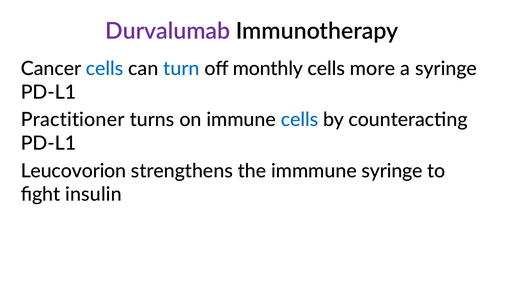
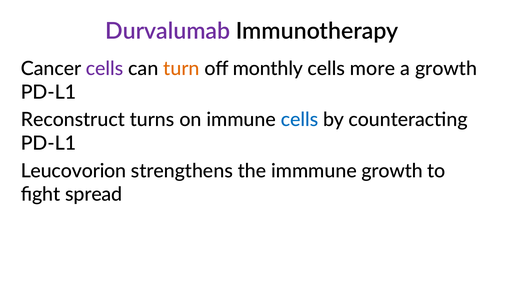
cells at (105, 69) colour: blue -> purple
turn colour: blue -> orange
a syringe: syringe -> growth
Practitioner: Practitioner -> Reconstruct
immmune syringe: syringe -> growth
insulin: insulin -> spread
